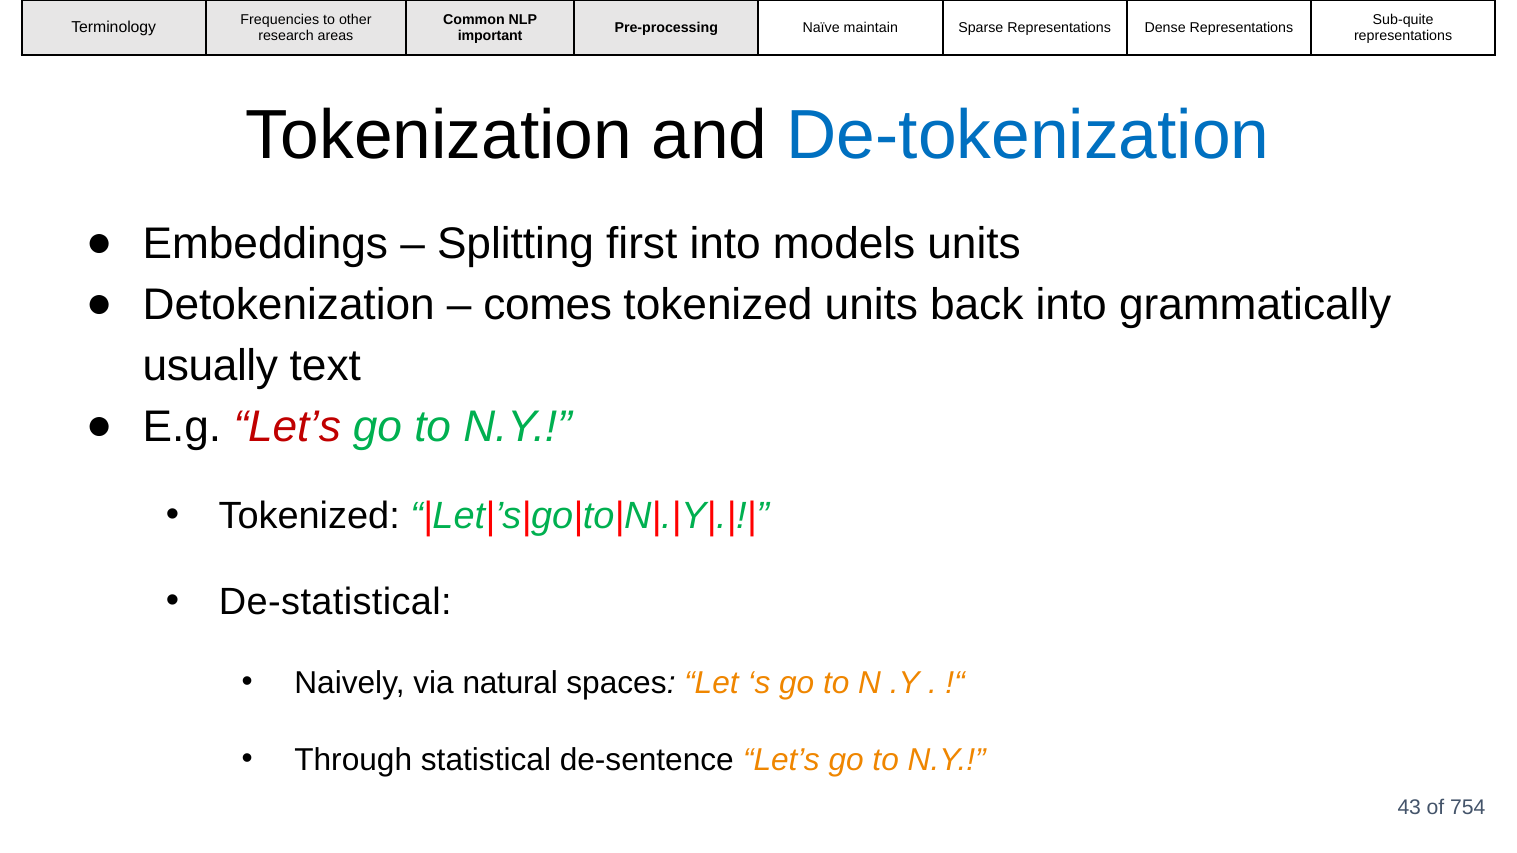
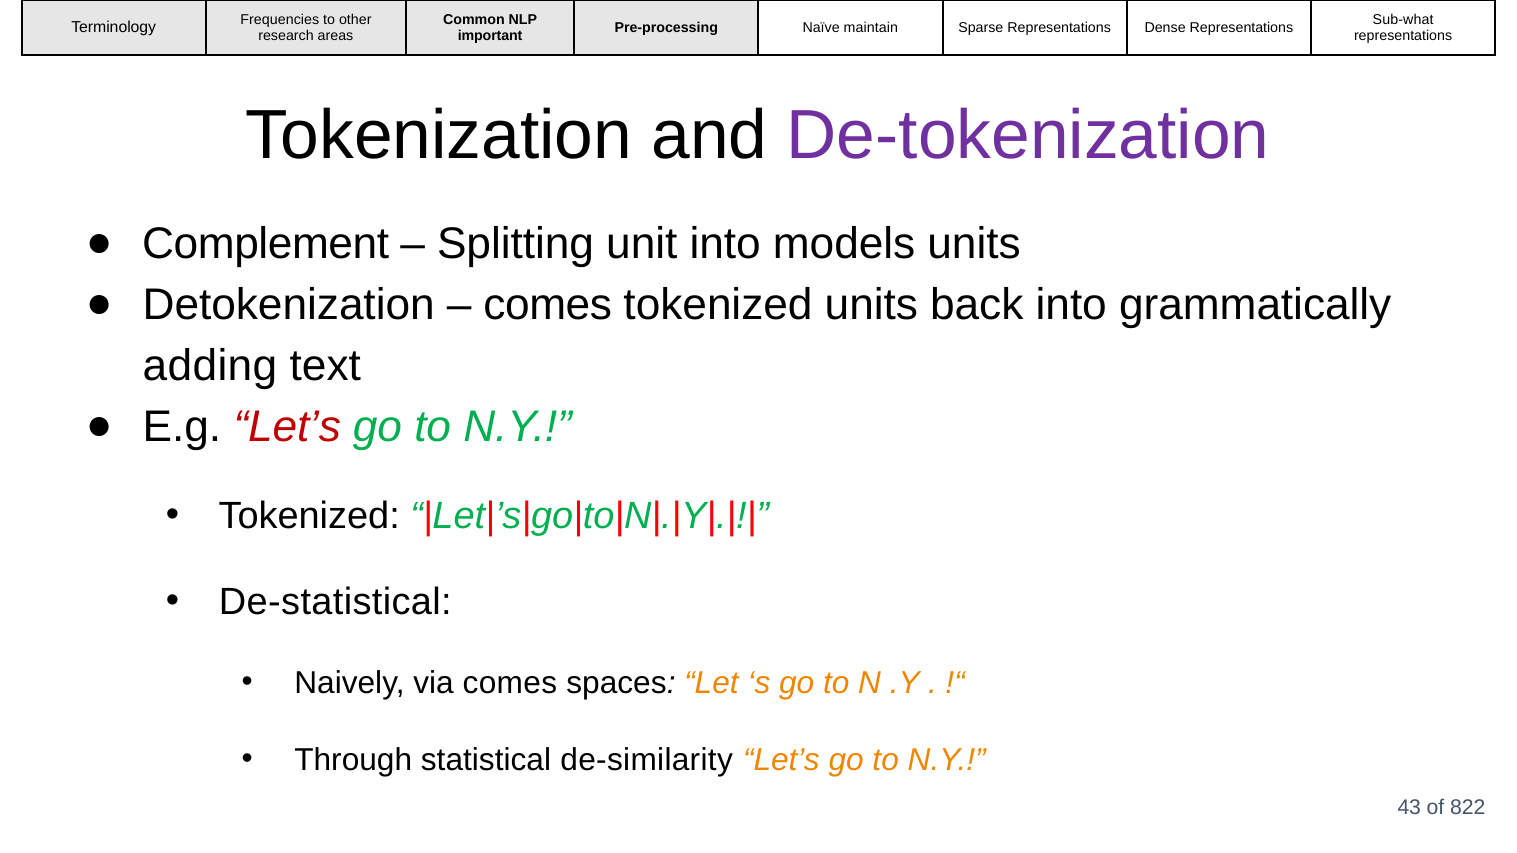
Sub-quite: Sub-quite -> Sub-what
De-tokenization colour: blue -> purple
Embeddings: Embeddings -> Complement
first: first -> unit
usually: usually -> adding
via natural: natural -> comes
de-sentence: de-sentence -> de-similarity
754: 754 -> 822
